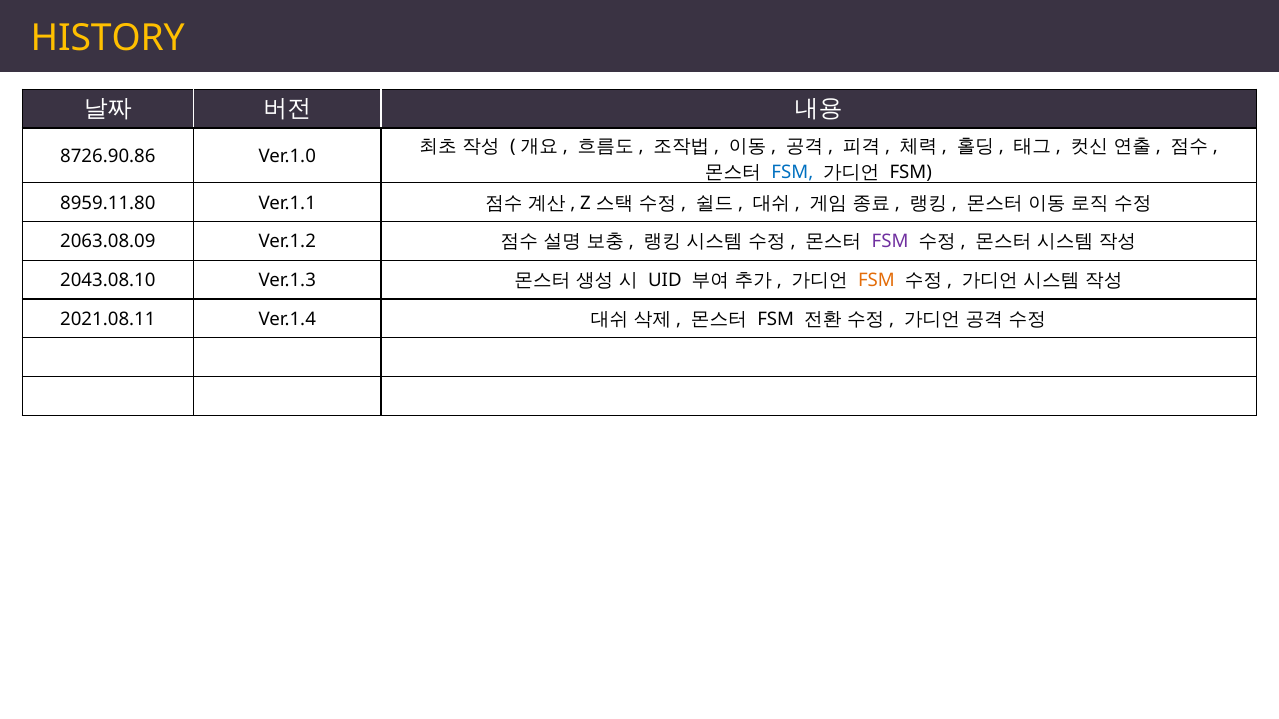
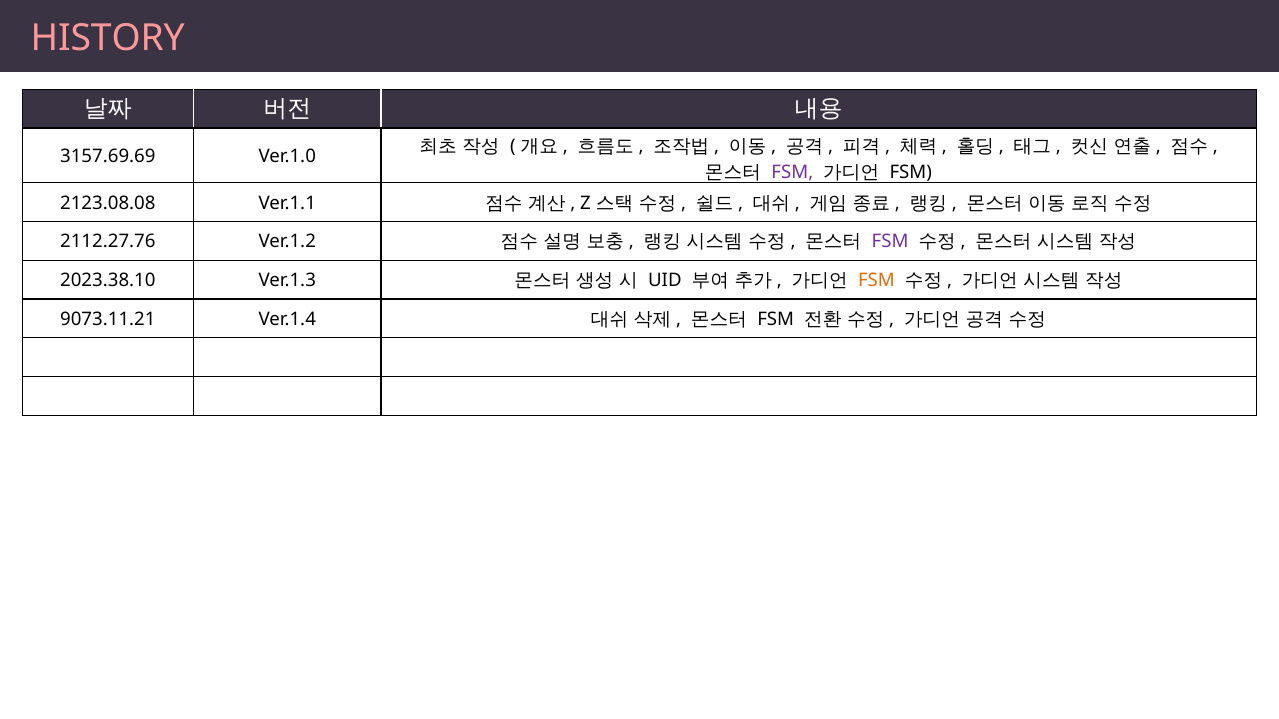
HISTORY colour: yellow -> pink
8726.90.86: 8726.90.86 -> 3157.69.69
FSM at (792, 172) colour: blue -> purple
8959.11.80: 8959.11.80 -> 2123.08.08
2063.08.09: 2063.08.09 -> 2112.27.76
2043.08.10: 2043.08.10 -> 2023.38.10
2021.08.11: 2021.08.11 -> 9073.11.21
